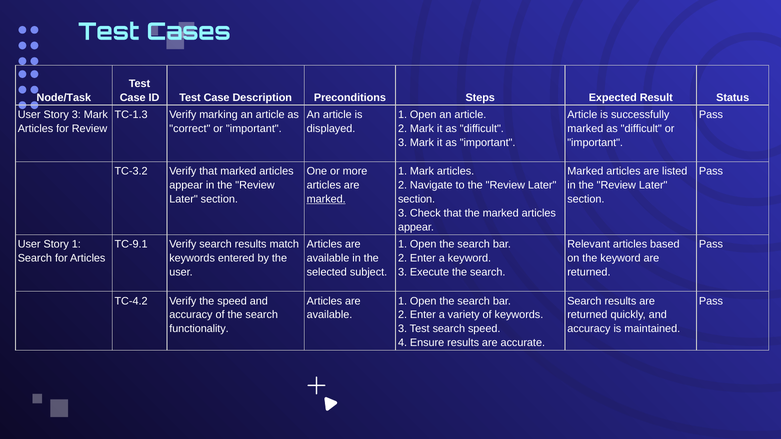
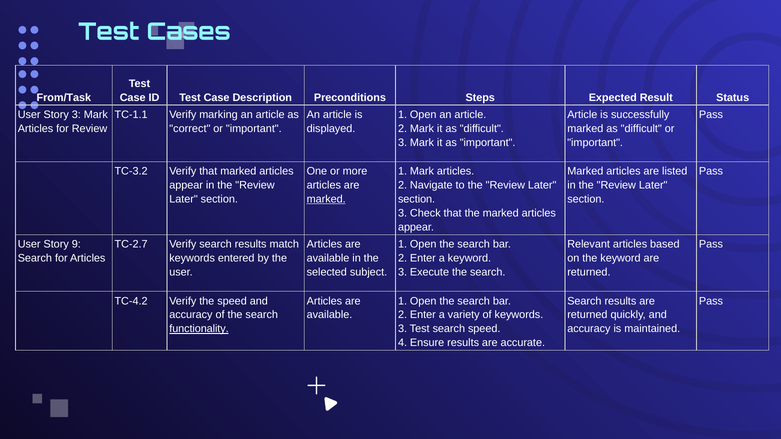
Node/Task: Node/Task -> From/Task
TC-1.3: TC-1.3 -> TC-1.1
Story 1: 1 -> 9
TC-9.1: TC-9.1 -> TC-2.7
functionality underline: none -> present
